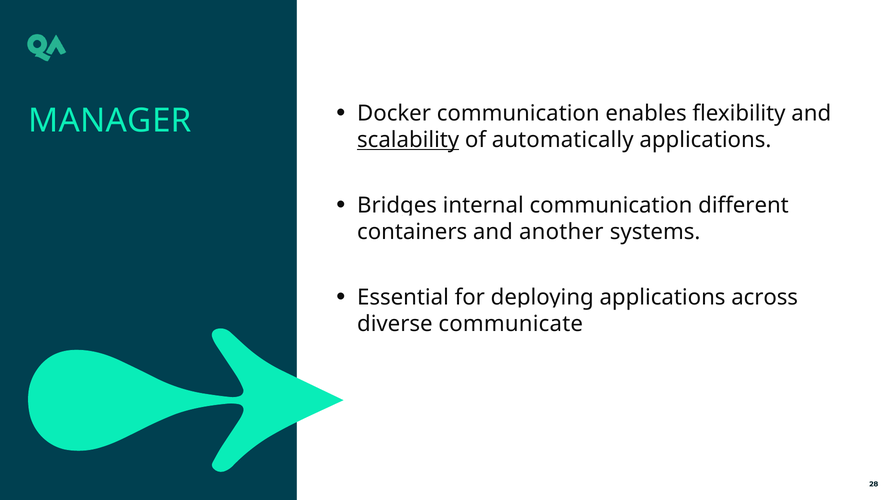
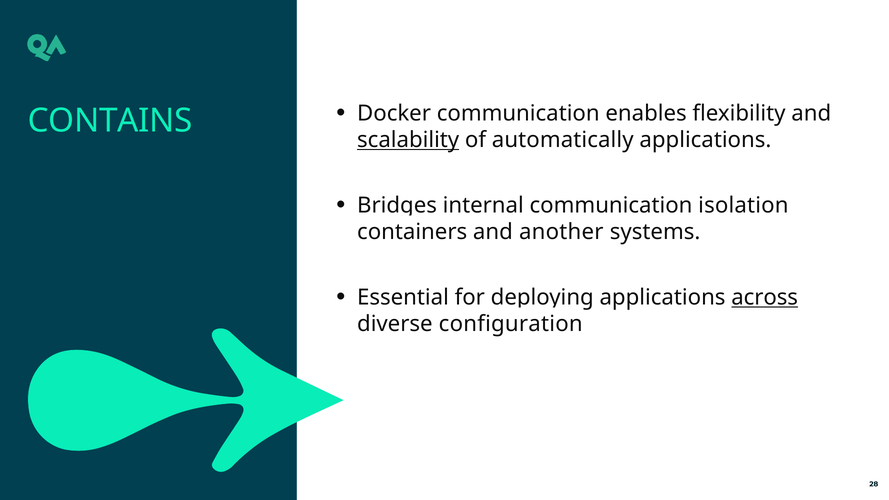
MANAGER: MANAGER -> CONTAINS
different: different -> isolation
across underline: none -> present
communicate: communicate -> configuration
